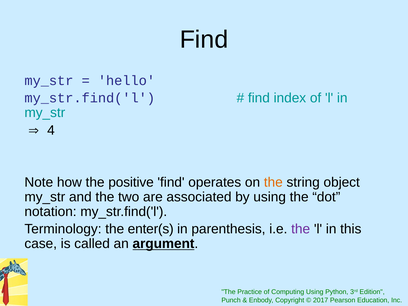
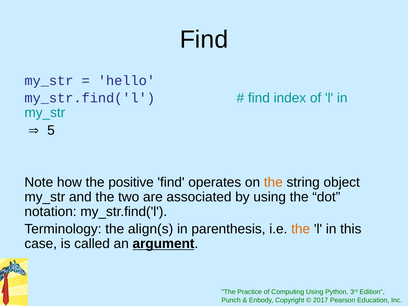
4: 4 -> 5
enter(s: enter(s -> align(s
the at (301, 229) colour: purple -> orange
